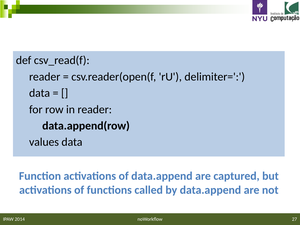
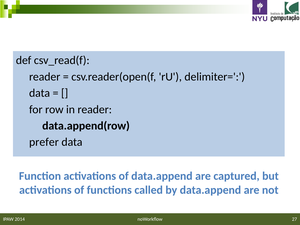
values: values -> prefer
